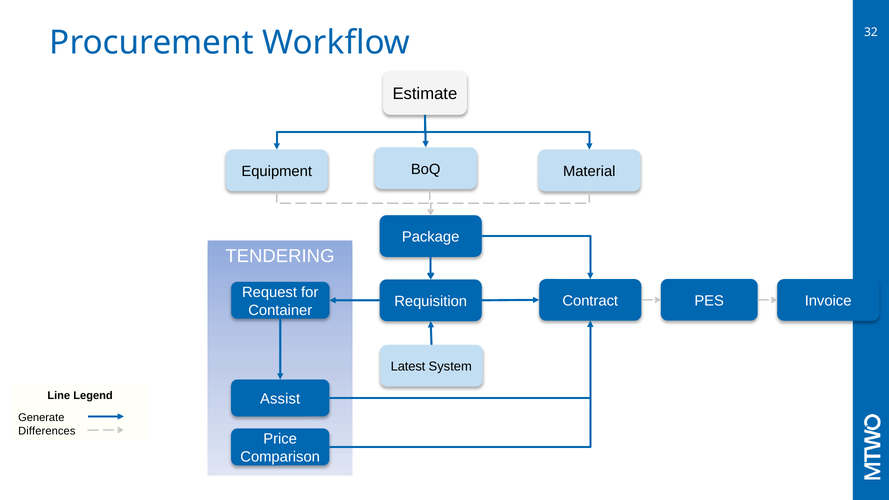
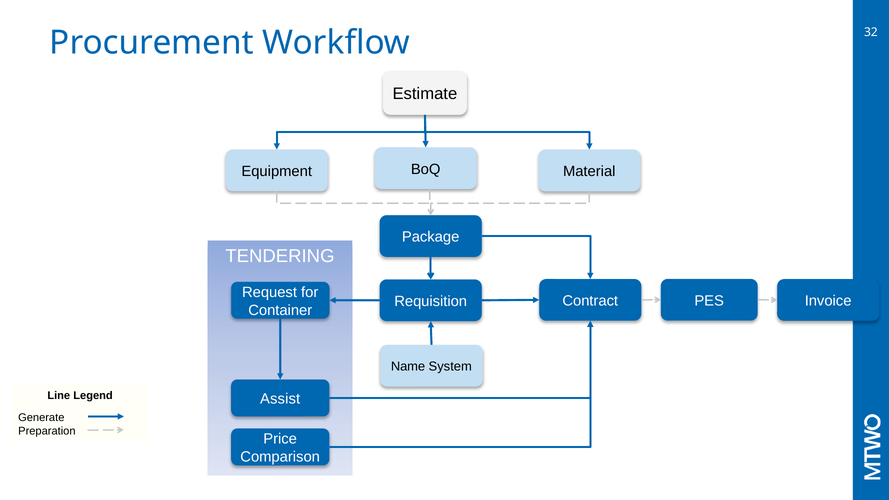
Latest: Latest -> Name
Differences: Differences -> Preparation
